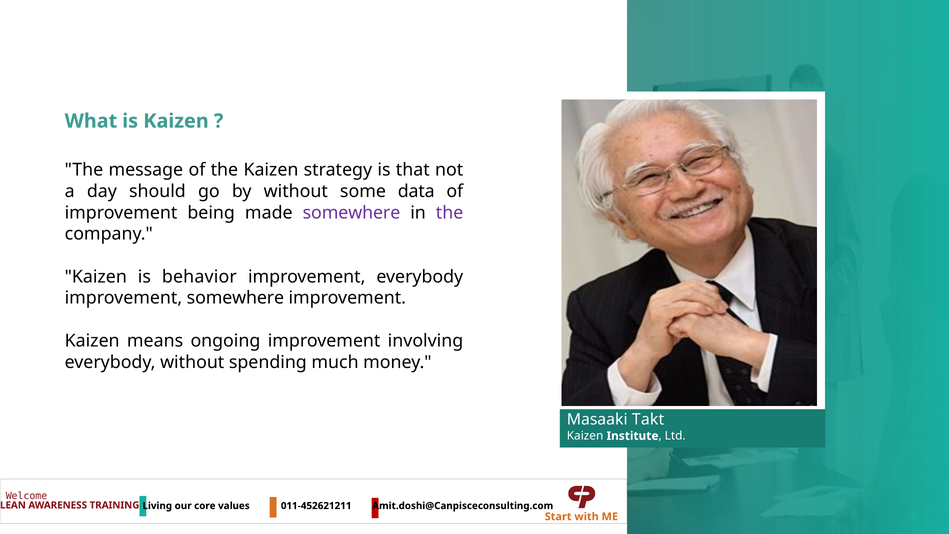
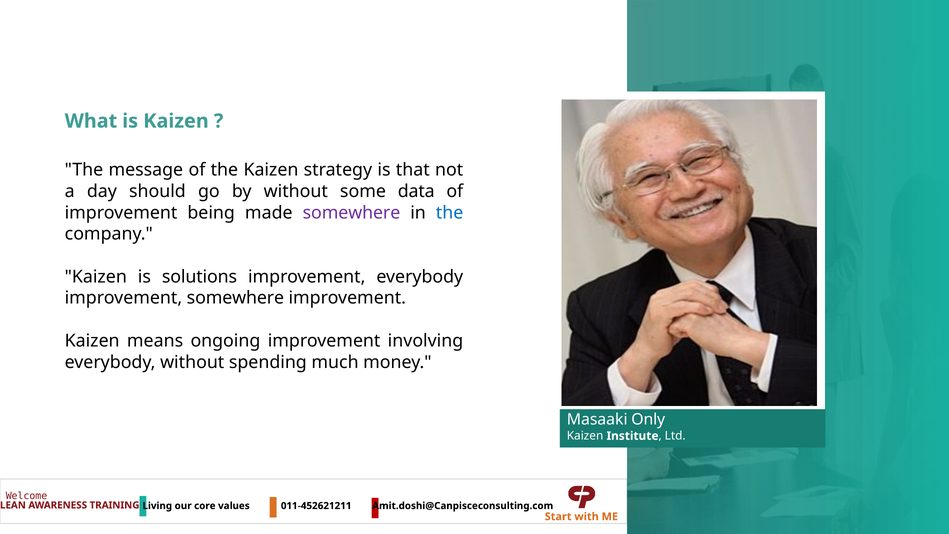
the at (450, 213) colour: purple -> blue
behavior: behavior -> solutions
Takt: Takt -> Only
